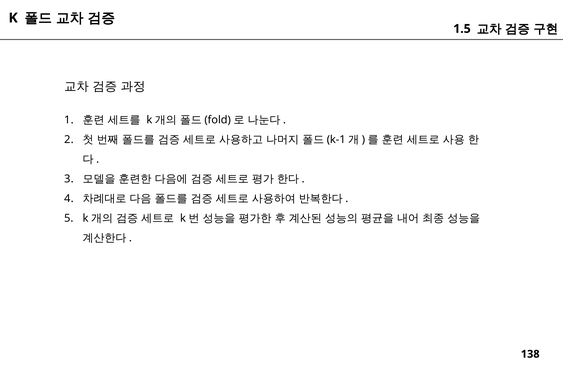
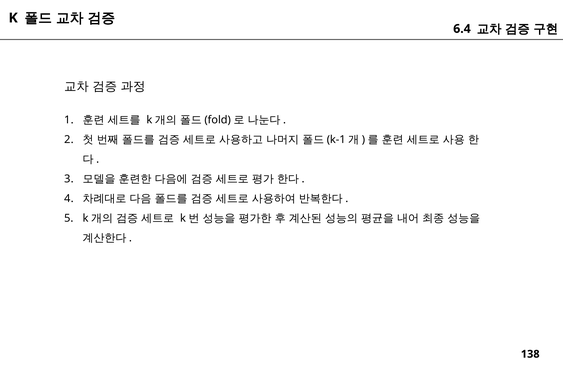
1.5: 1.5 -> 6.4
